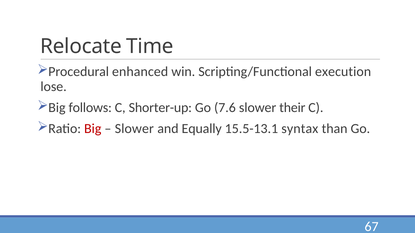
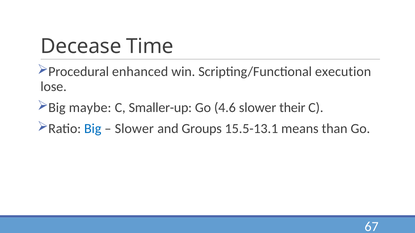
Relocate: Relocate -> Decease
follows: follows -> maybe
Shorter-up: Shorter-up -> Smaller-up
7.6: 7.6 -> 4.6
Big at (93, 129) colour: red -> blue
Equally: Equally -> Groups
syntax: syntax -> means
